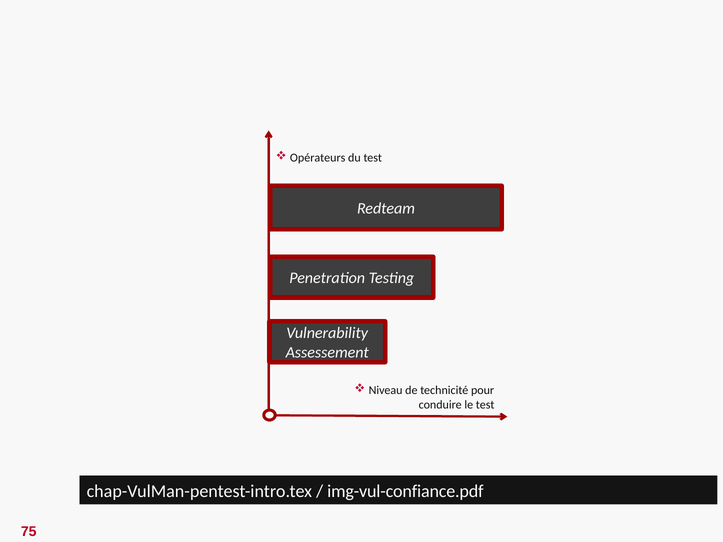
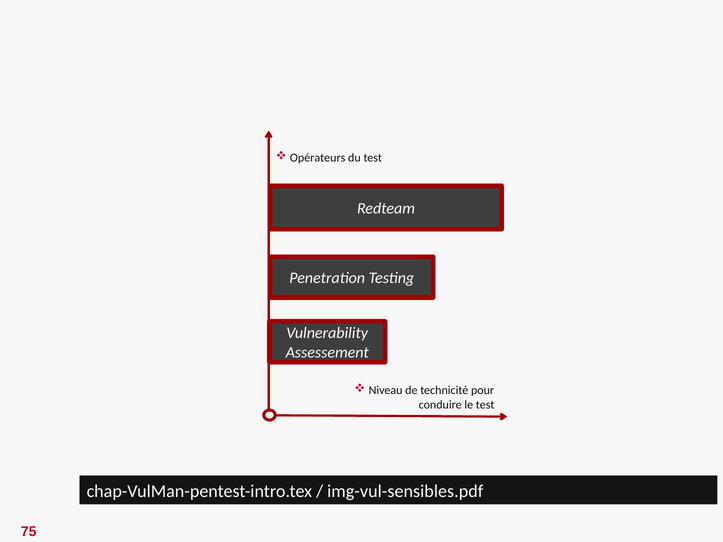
img-vul-confiance.pdf: img-vul-confiance.pdf -> img-vul-sensibles.pdf
